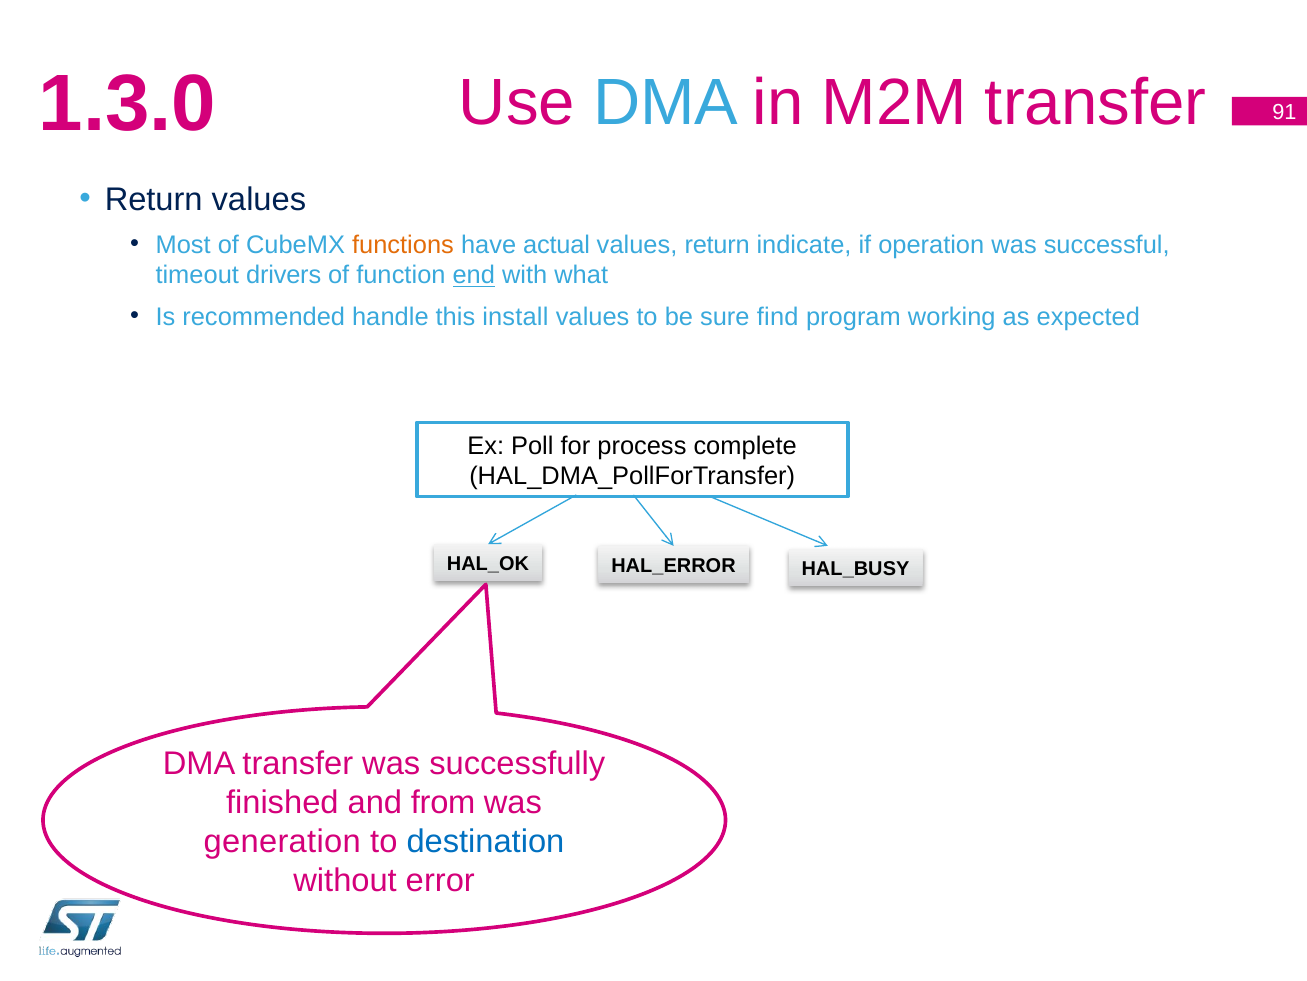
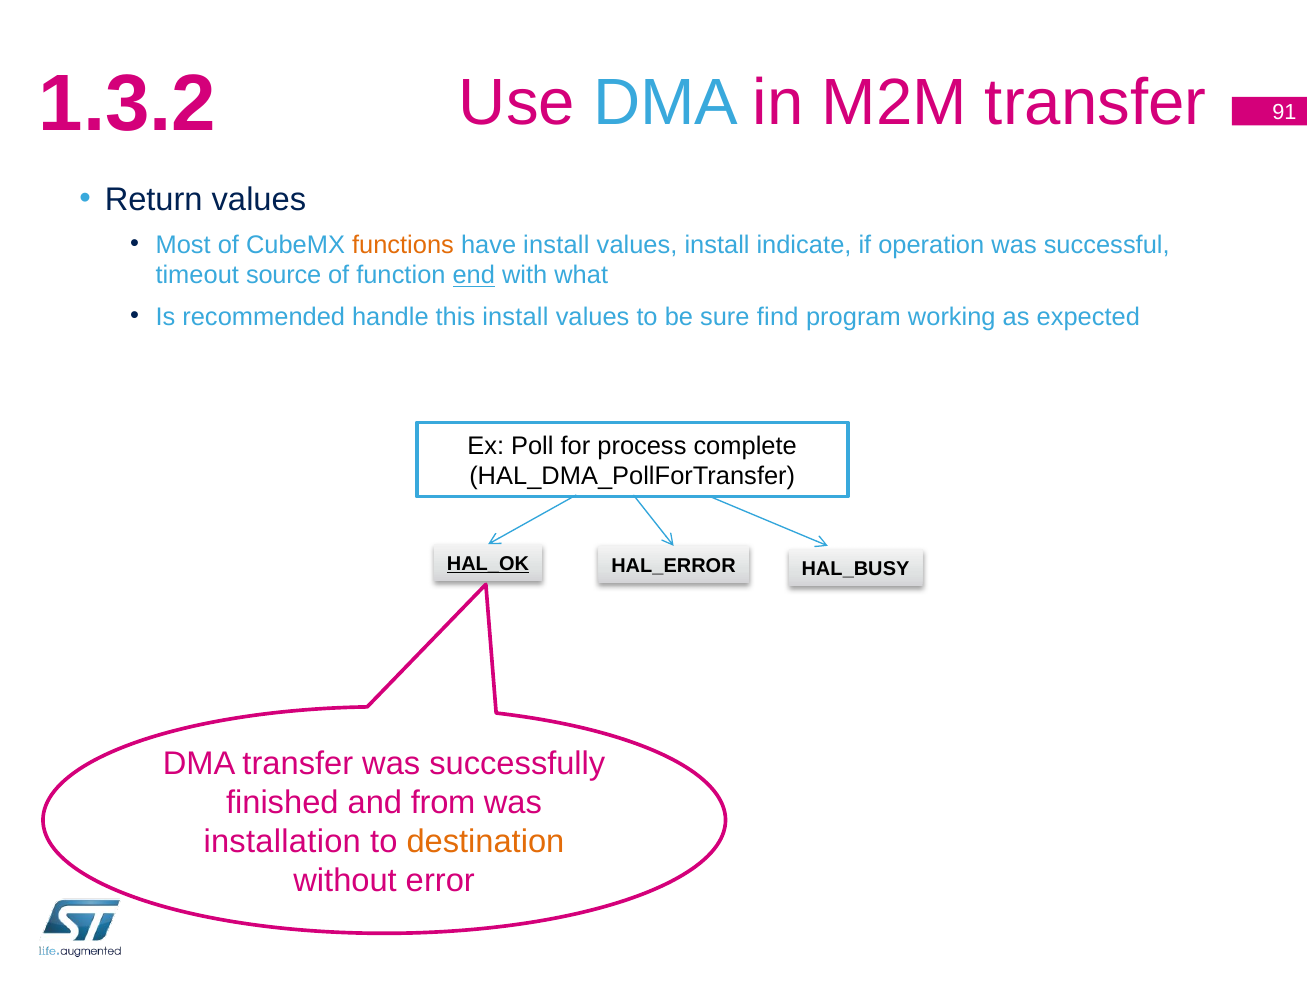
1.3.0: 1.3.0 -> 1.3.2
have actual: actual -> install
values return: return -> install
drivers: drivers -> source
HAL_OK underline: none -> present
generation: generation -> installation
destination colour: blue -> orange
